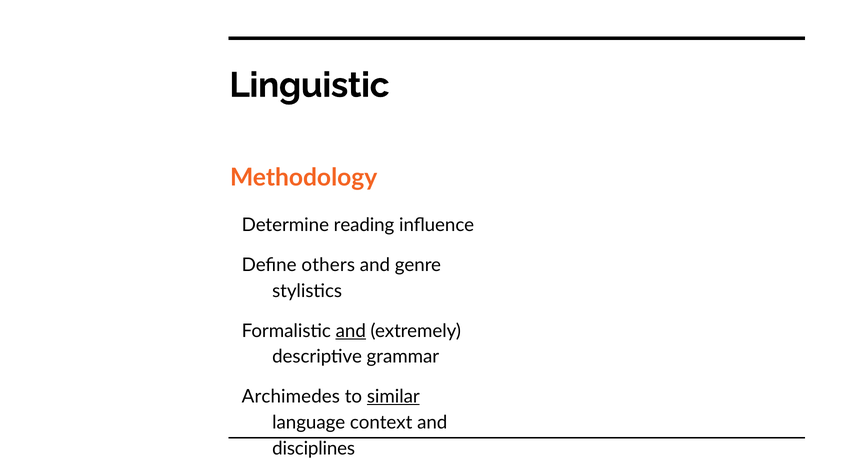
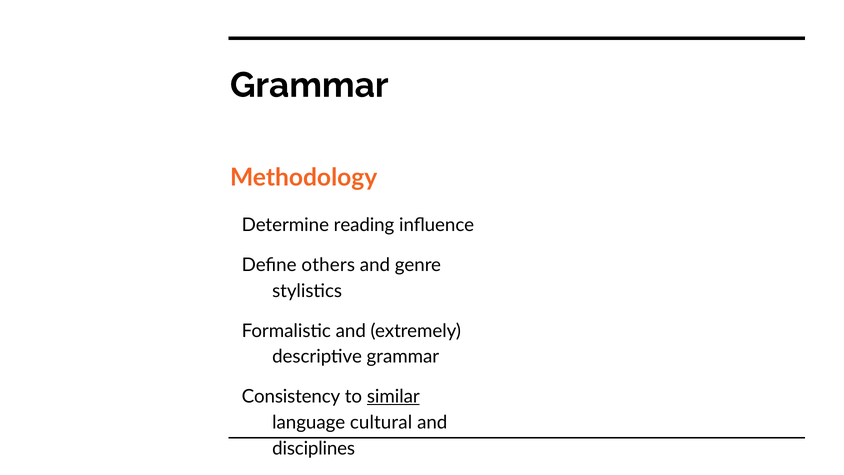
Linguistic at (309, 85): Linguistic -> Grammar
and at (351, 331) underline: present -> none
Archimedes: Archimedes -> Consistency
context: context -> cultural
